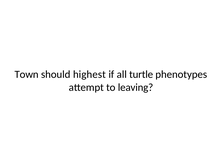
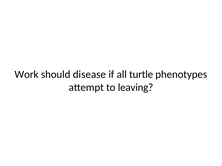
Town: Town -> Work
highest: highest -> disease
